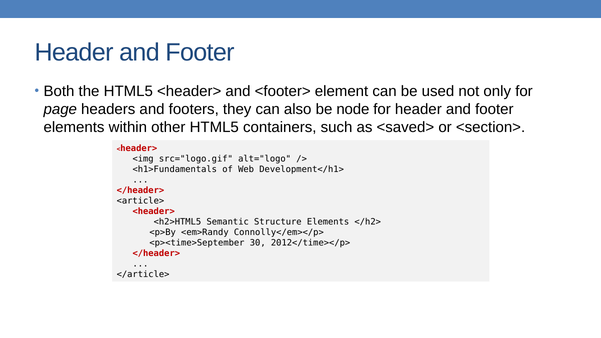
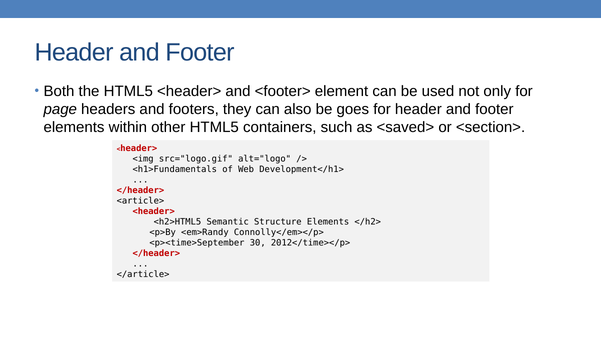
node: node -> goes
